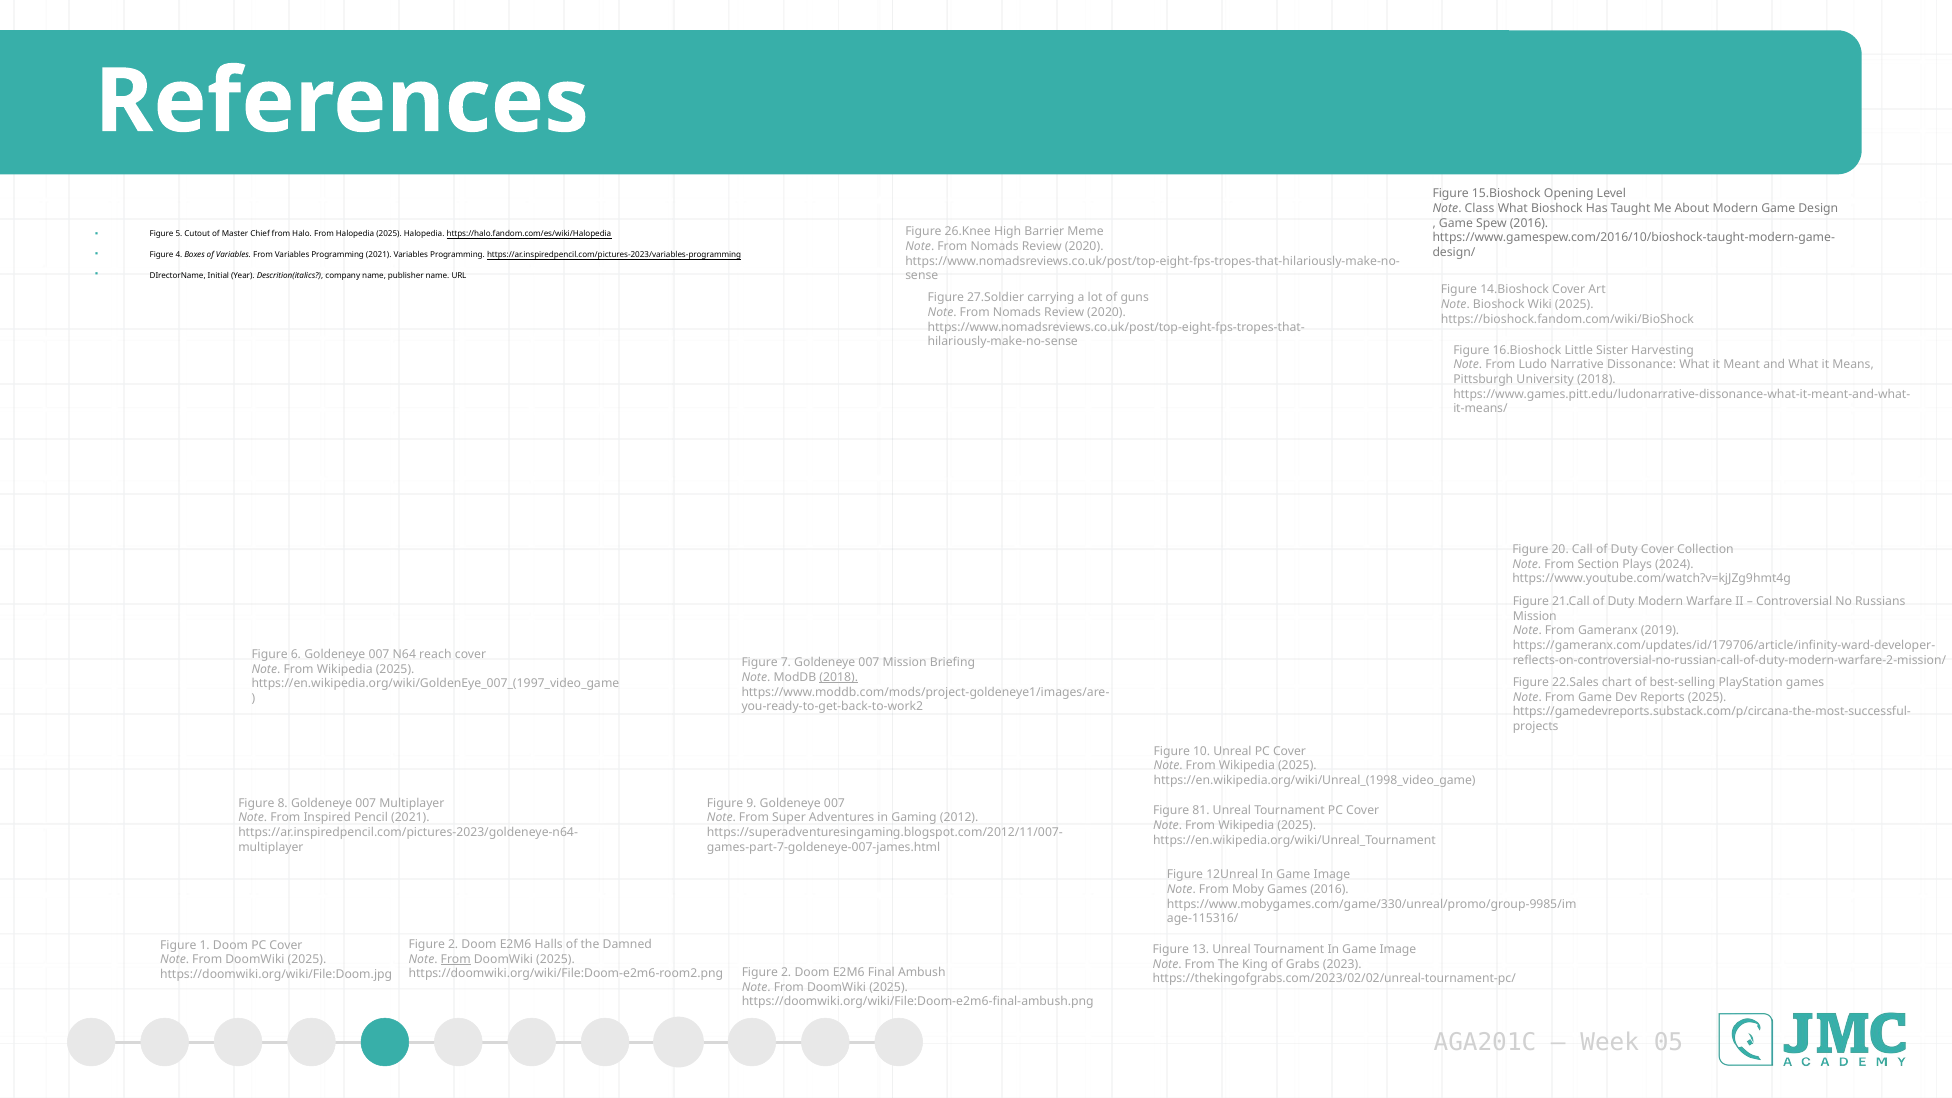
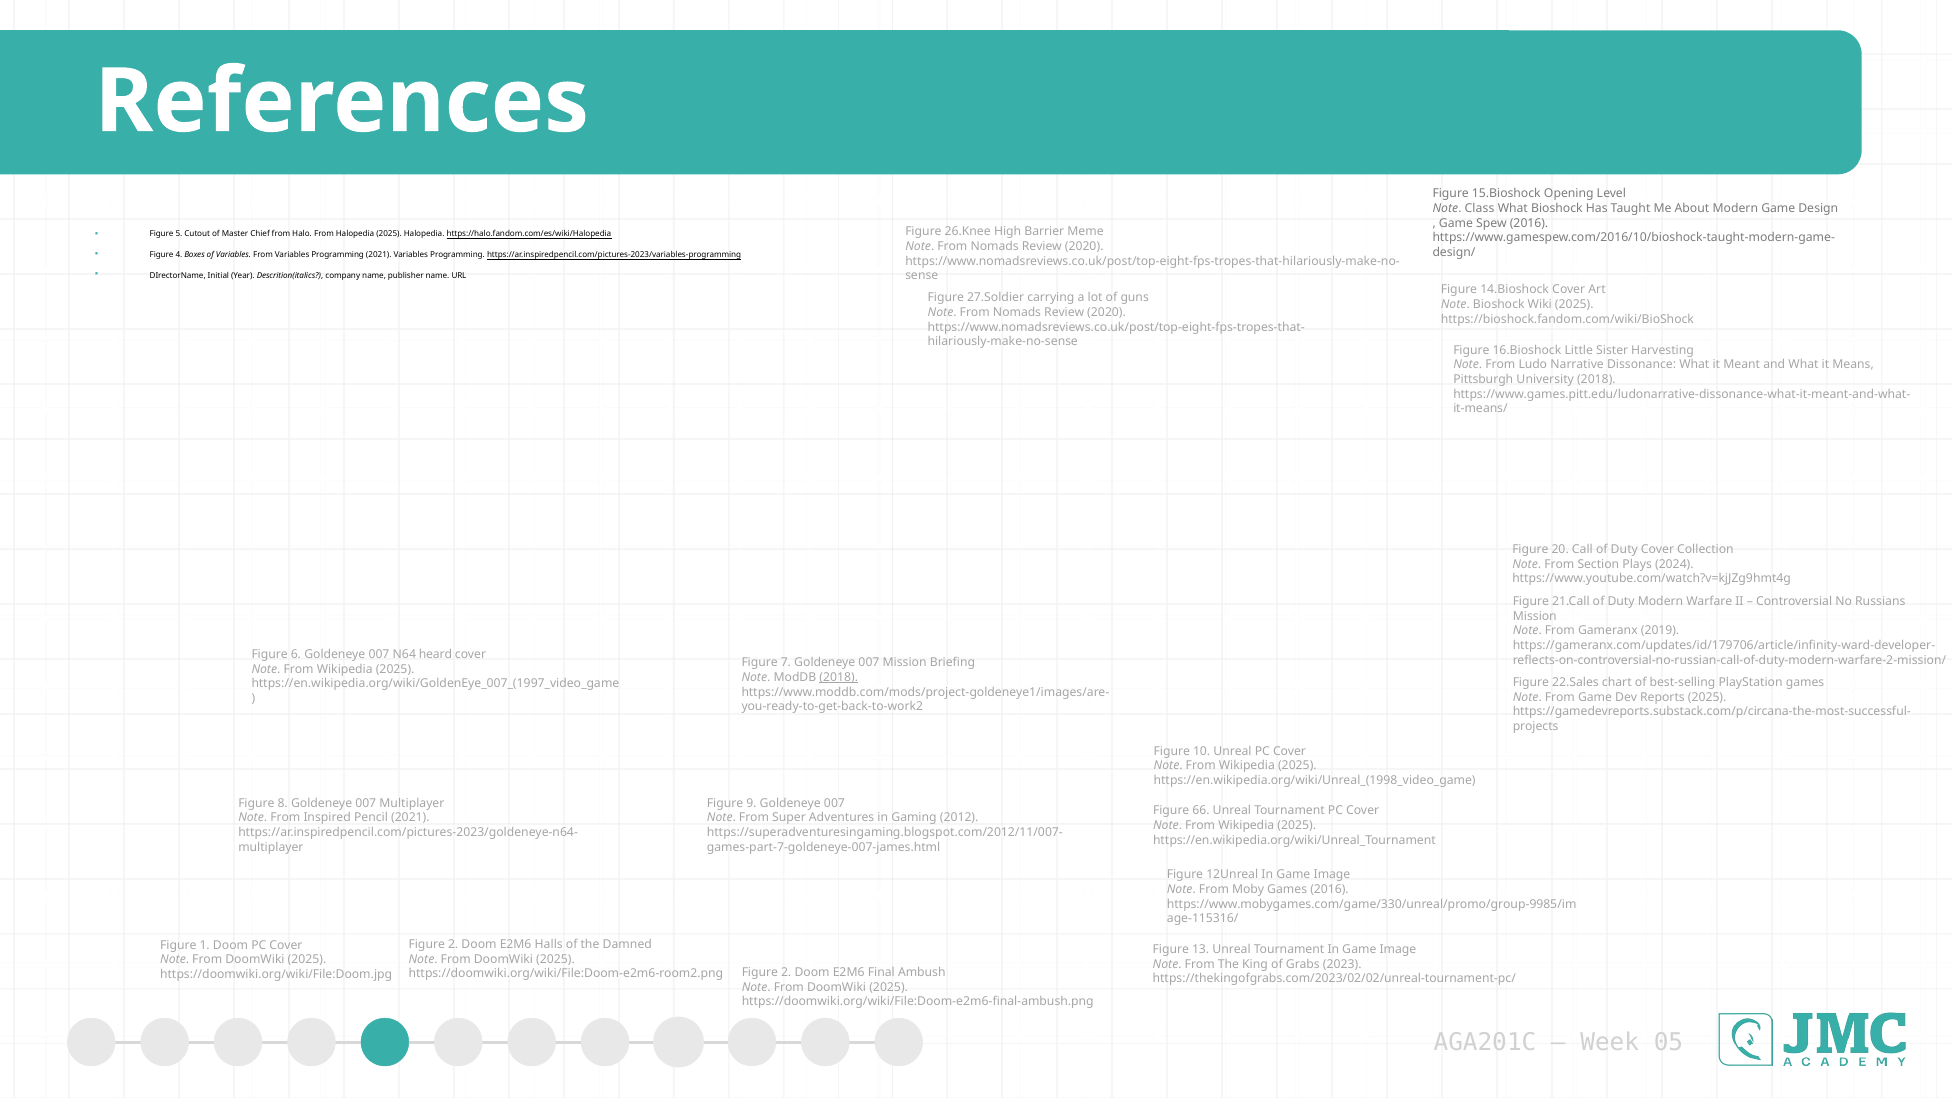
reach: reach -> heard
81: 81 -> 66
From at (456, 959) underline: present -> none
